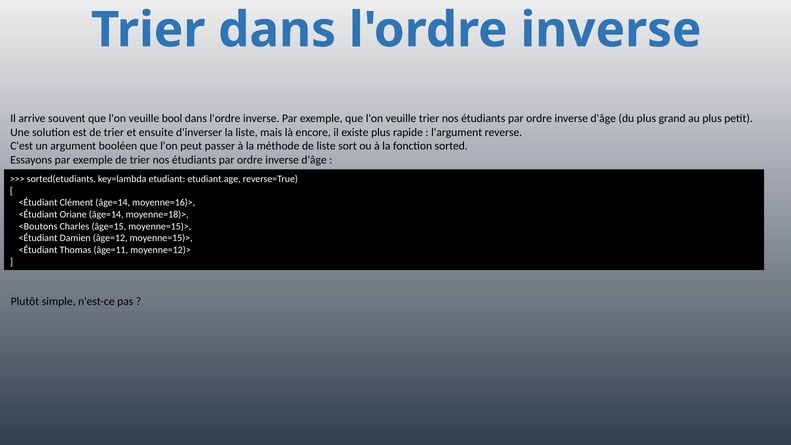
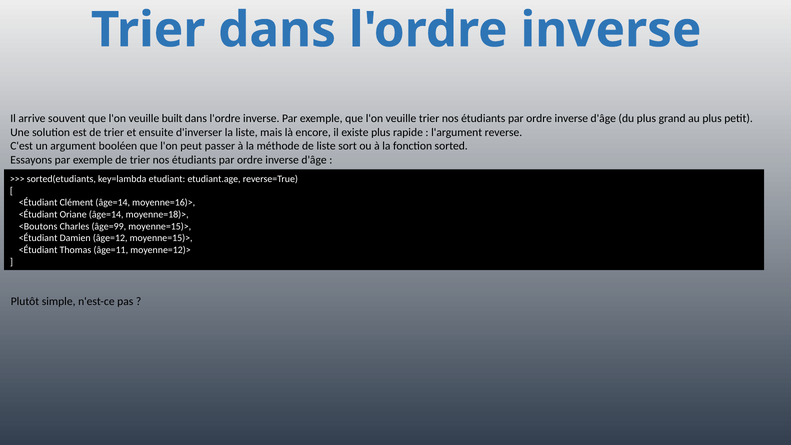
bool: bool -> built
âge=15: âge=15 -> âge=99
